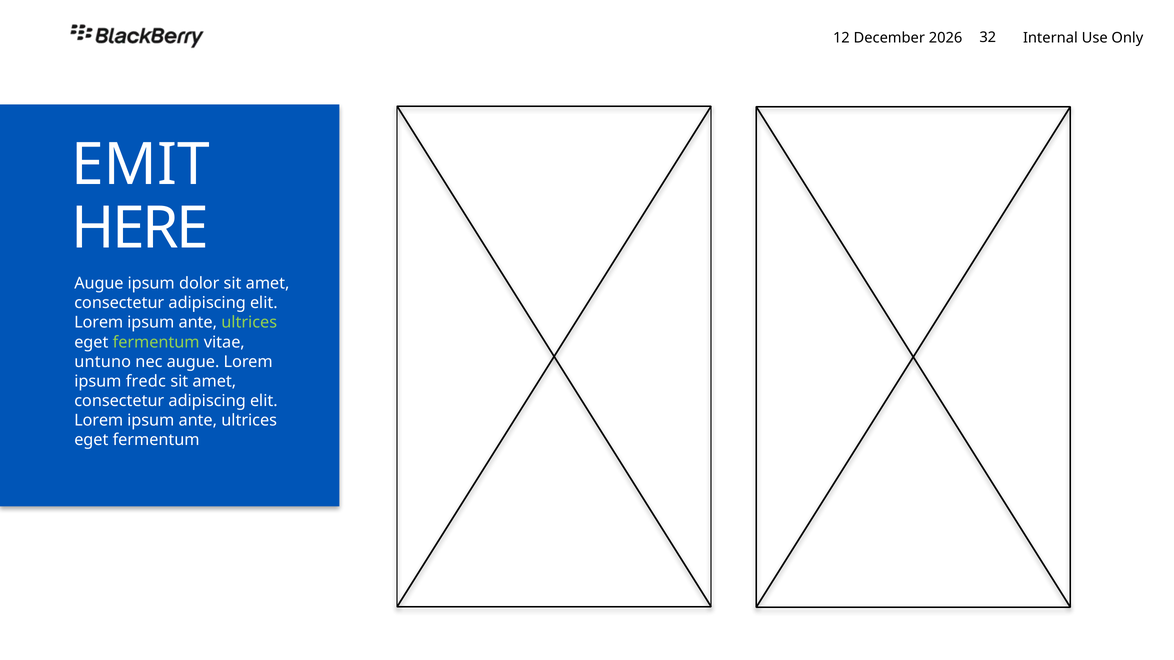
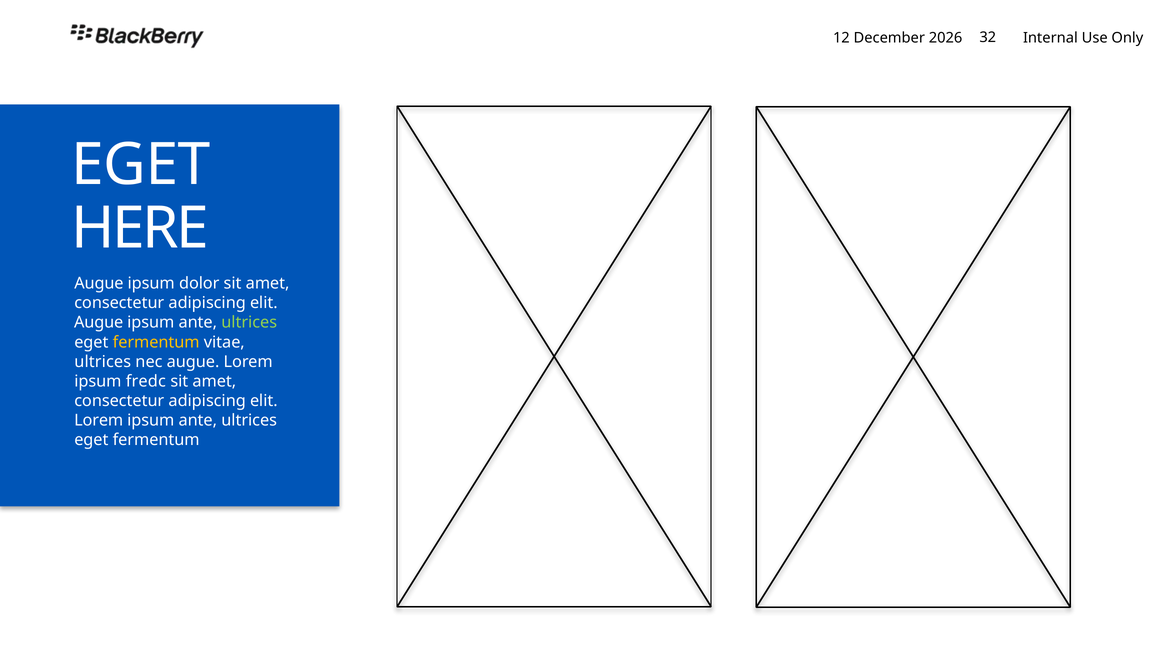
EMIT at (140, 165): EMIT -> EGET
Lorem at (99, 323): Lorem -> Augue
fermentum at (156, 342) colour: light green -> yellow
untuno at (103, 362): untuno -> ultrices
